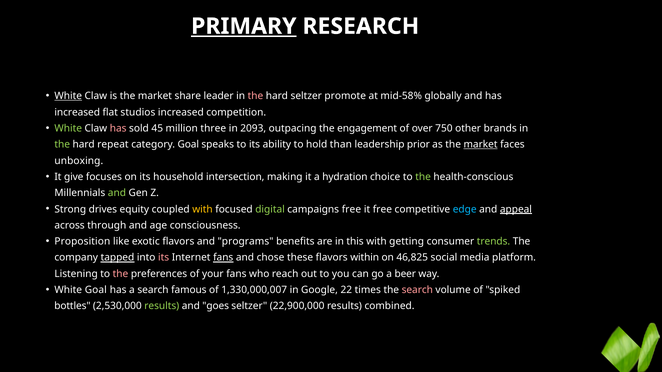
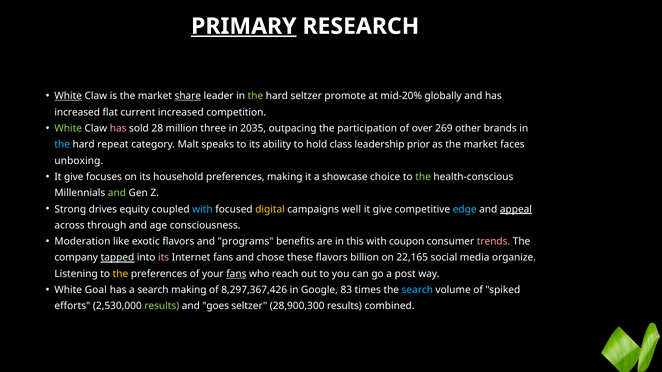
share underline: none -> present
the at (255, 96) colour: pink -> light green
mid-58%: mid-58% -> mid-20%
studios: studios -> current
45: 45 -> 28
2093: 2093 -> 2035
engagement: engagement -> participation
750: 750 -> 269
the at (62, 145) colour: light green -> light blue
category Goal: Goal -> Malt
than: than -> class
market at (481, 145) underline: present -> none
household intersection: intersection -> preferences
hydration: hydration -> showcase
with at (202, 209) colour: yellow -> light blue
digital colour: light green -> yellow
campaigns free: free -> well
free at (382, 209): free -> give
Proposition: Proposition -> Moderation
getting: getting -> coupon
trends colour: light green -> pink
fans at (223, 258) underline: present -> none
within: within -> billion
46,825: 46,825 -> 22,165
platform: platform -> organize
the at (121, 274) colour: pink -> yellow
fans at (236, 274) underline: none -> present
beer: beer -> post
search famous: famous -> making
1,330,000,007: 1,330,000,007 -> 8,297,367,426
22: 22 -> 83
search at (417, 290) colour: pink -> light blue
bottles: bottles -> efforts
22,900,000: 22,900,000 -> 28,900,300
